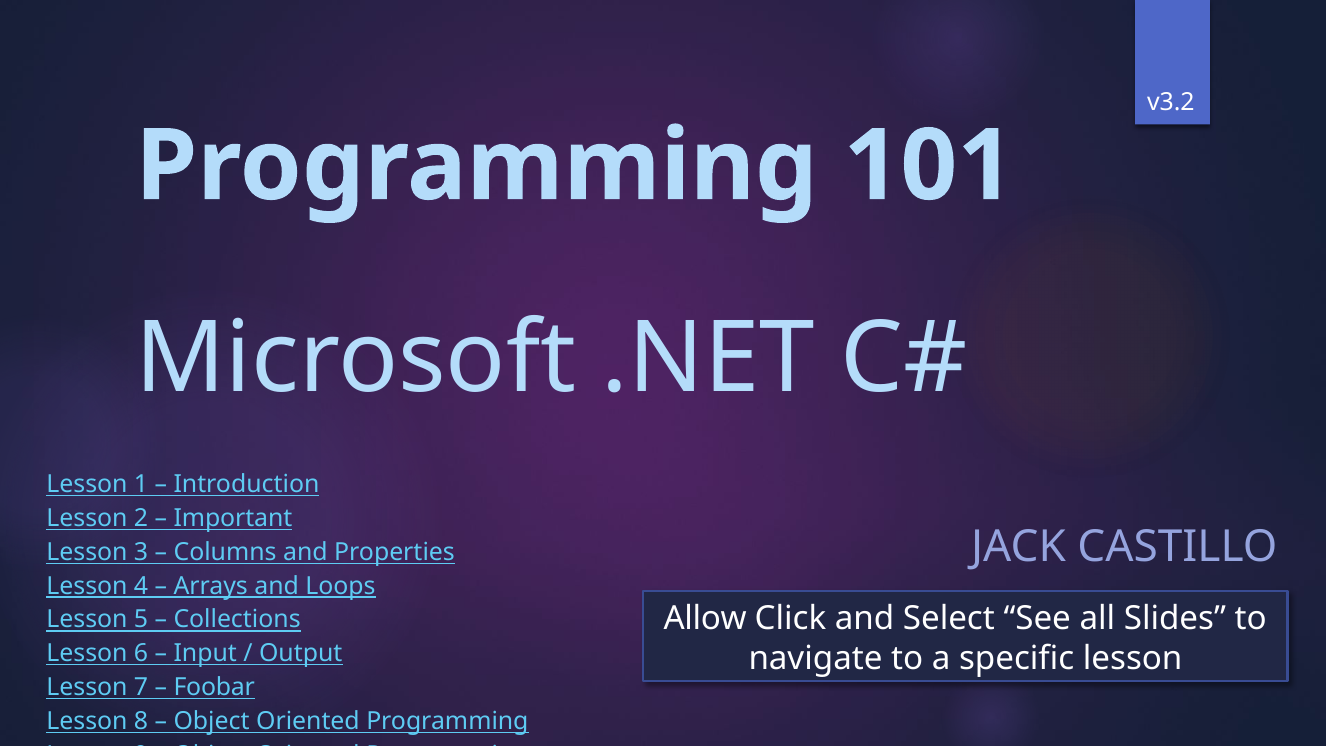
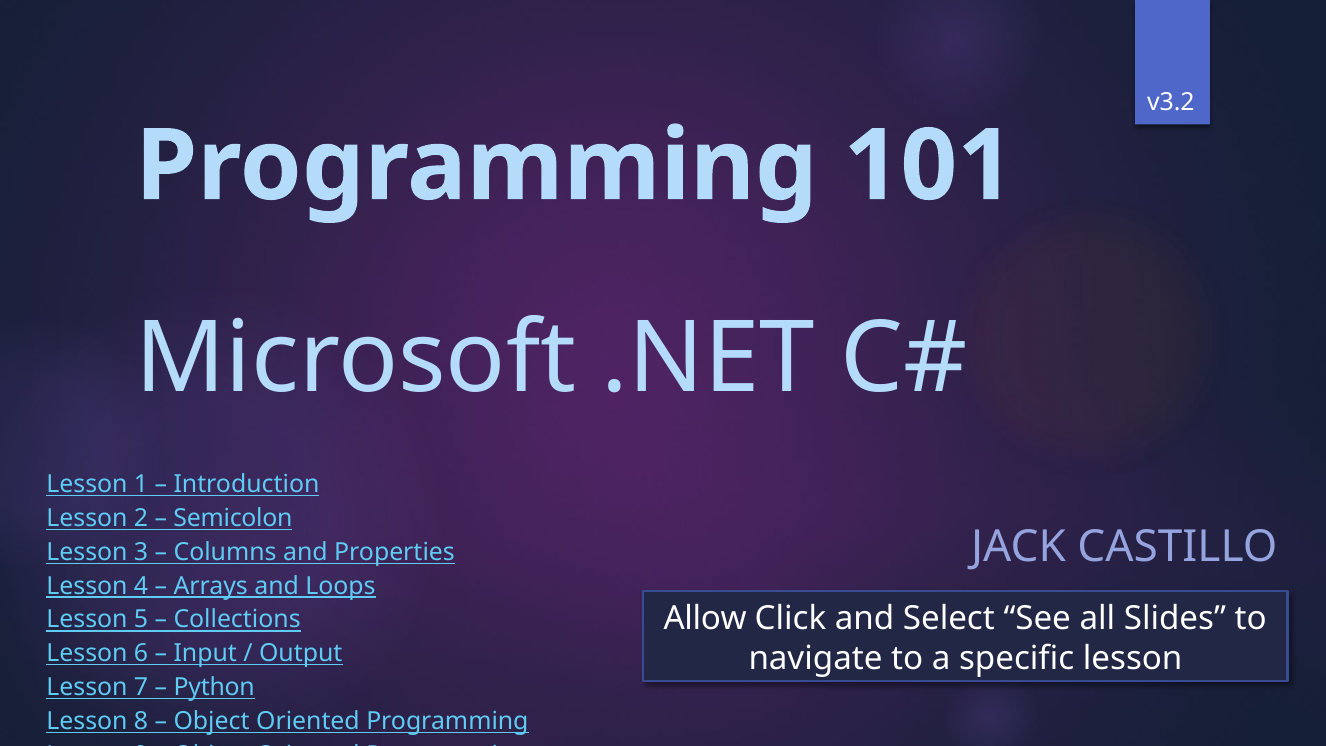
Important: Important -> Semicolon
Foobar: Foobar -> Python
